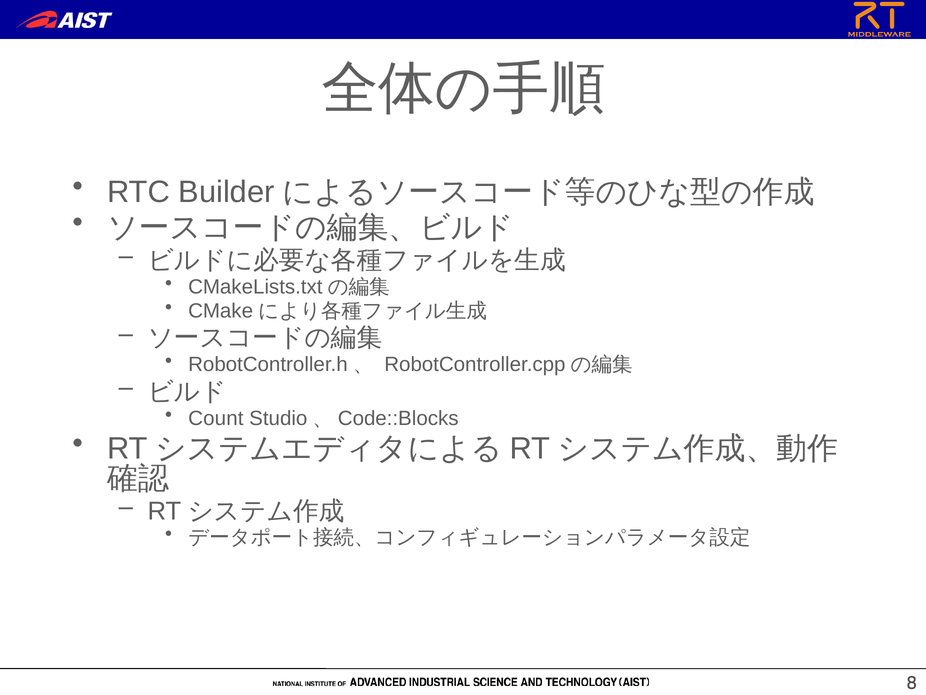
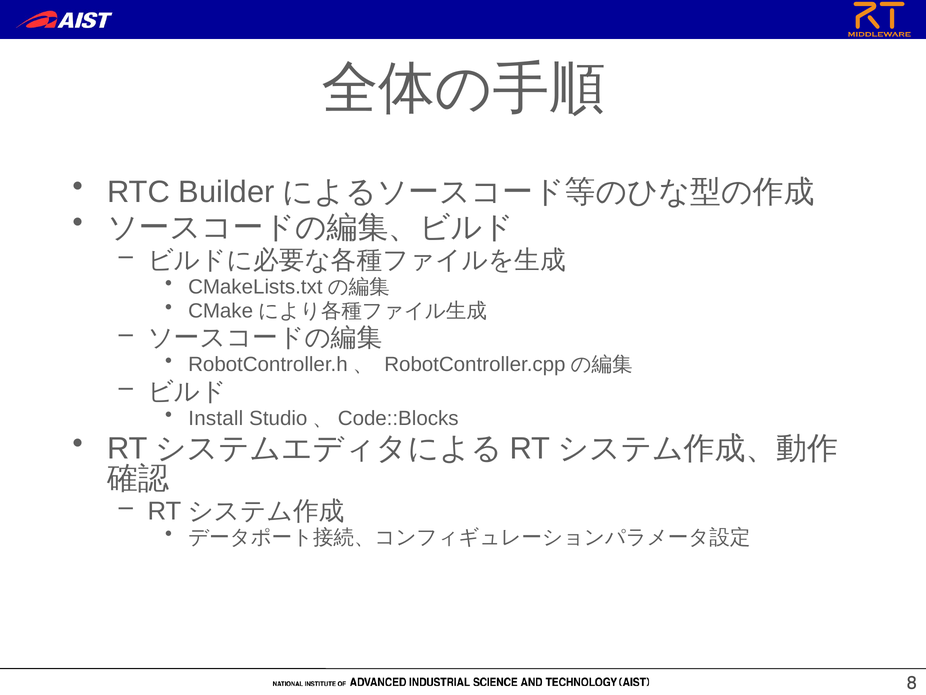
Count: Count -> Install
